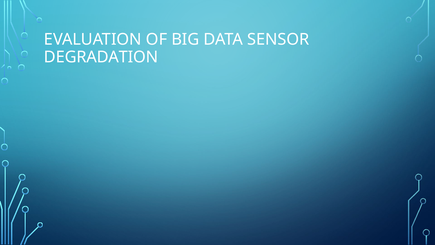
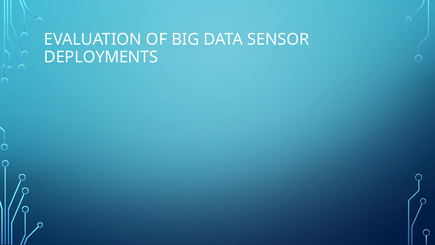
DEGRADATION: DEGRADATION -> DEPLOYMENTS
